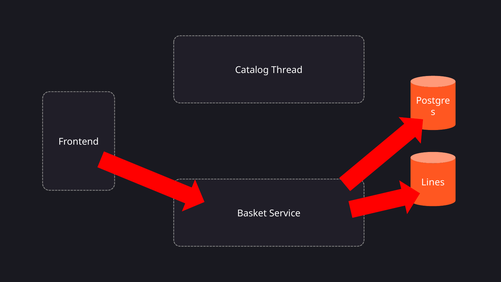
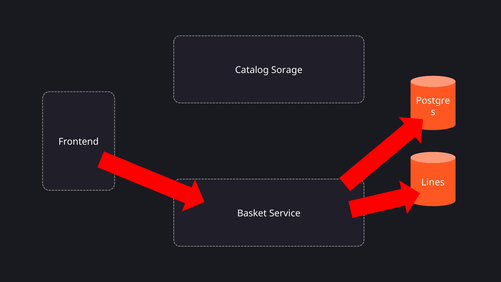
Thread: Thread -> Sorage
